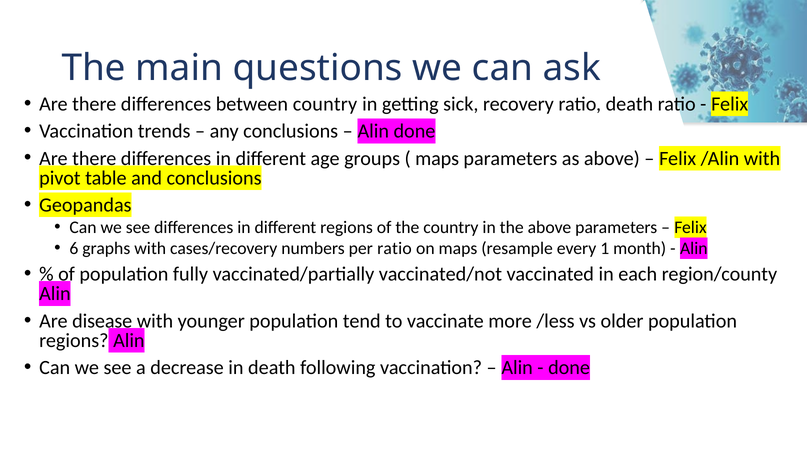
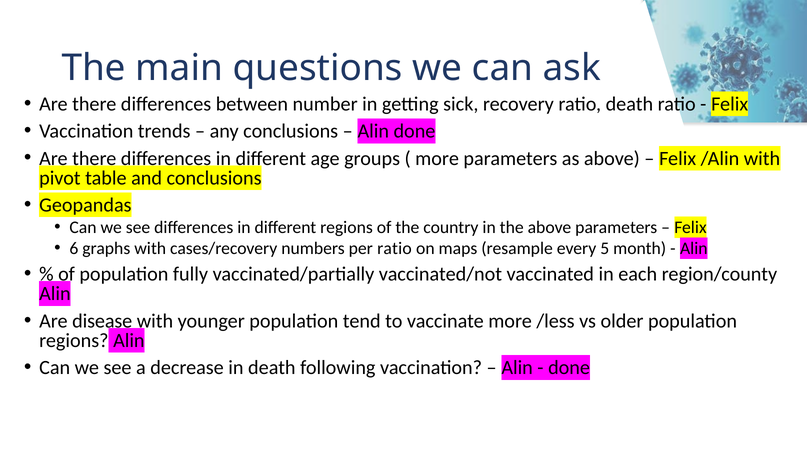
between country: country -> number
maps at (437, 158): maps -> more
1: 1 -> 5
